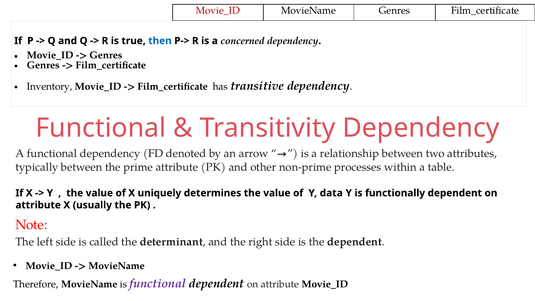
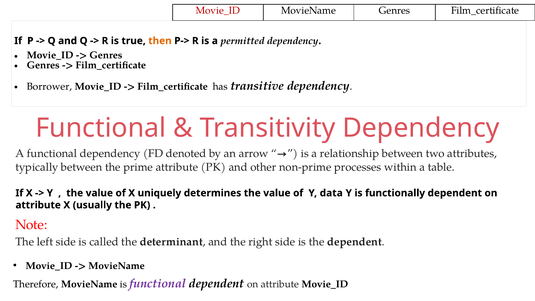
then colour: blue -> orange
concerned: concerned -> permitted
Inventory: Inventory -> Borrower
